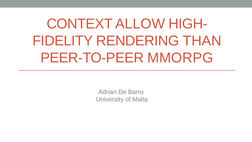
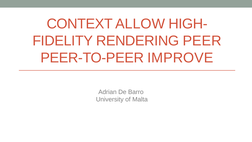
THAN: THAN -> PEER
MMORPG: MMORPG -> IMPROVE
